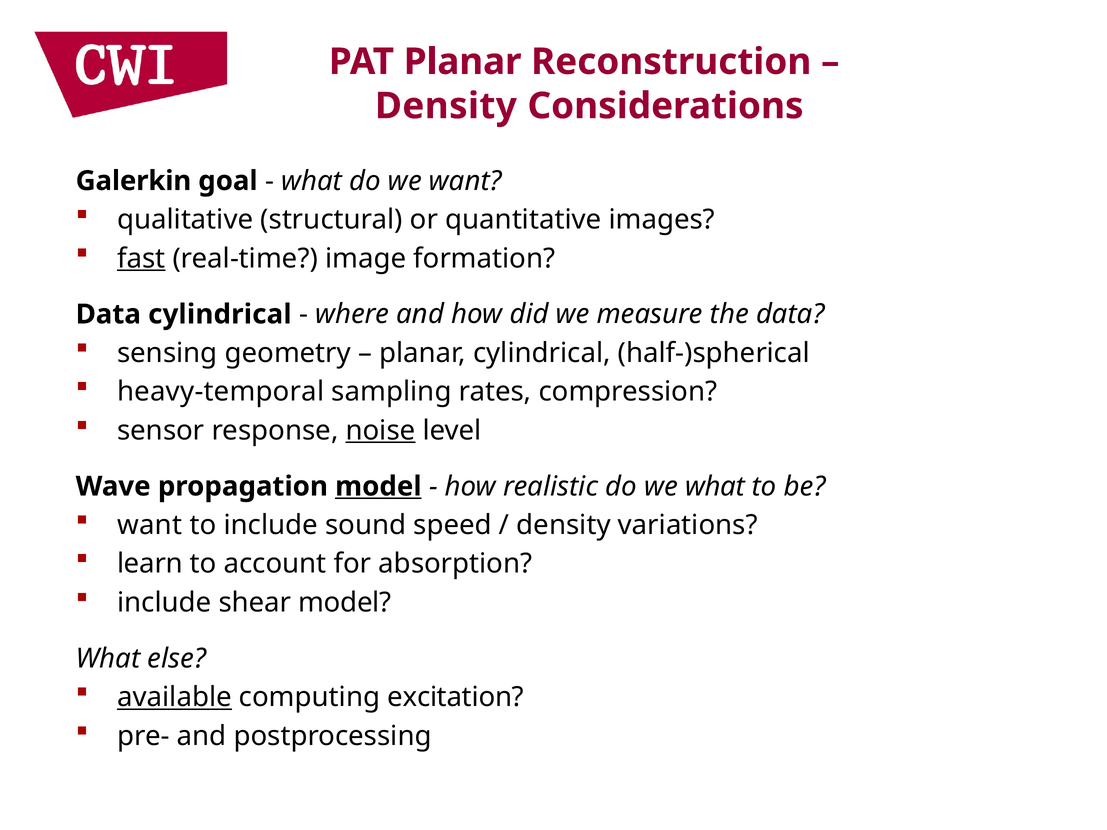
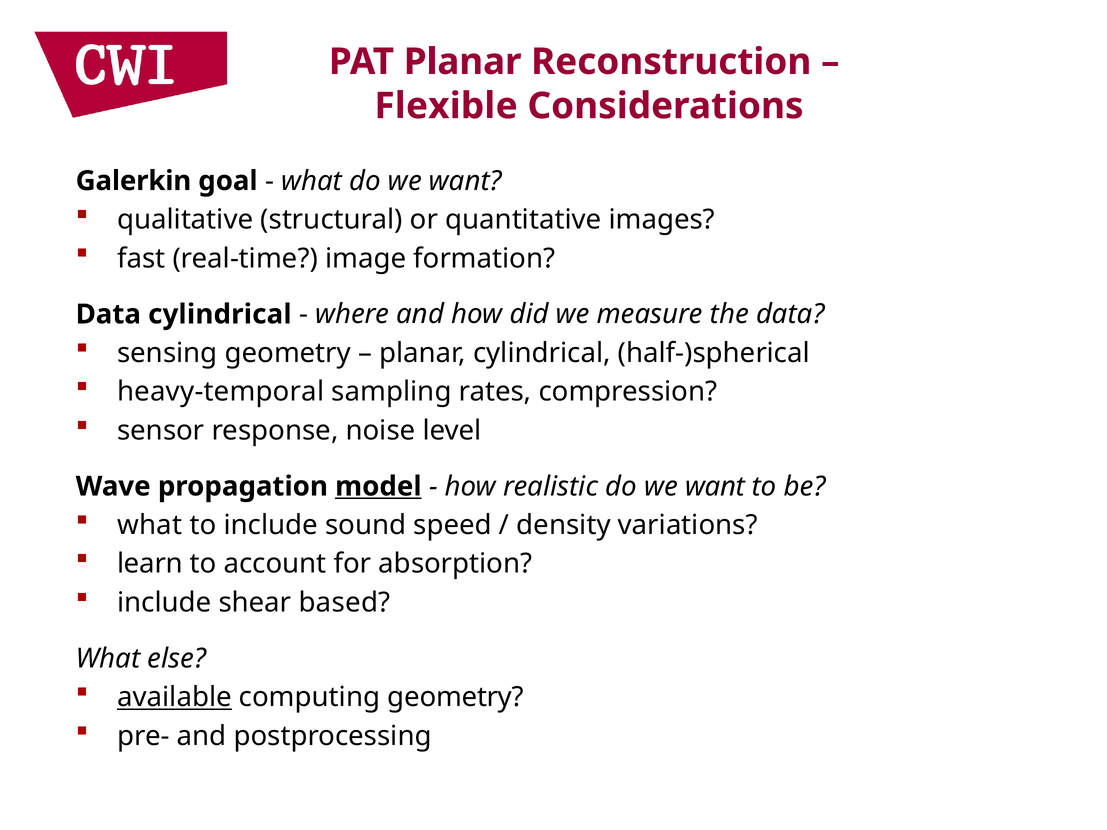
Density at (446, 106): Density -> Flexible
fast underline: present -> none
noise underline: present -> none
realistic do we what: what -> want
want at (150, 525): want -> what
shear model: model -> based
computing excitation: excitation -> geometry
